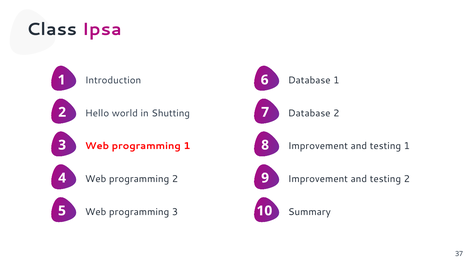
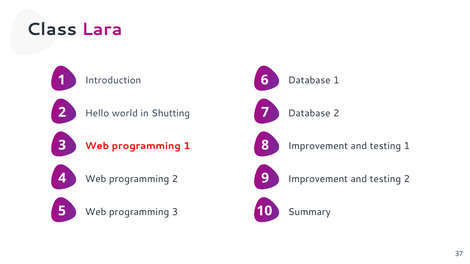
Ipsa: Ipsa -> Lara
